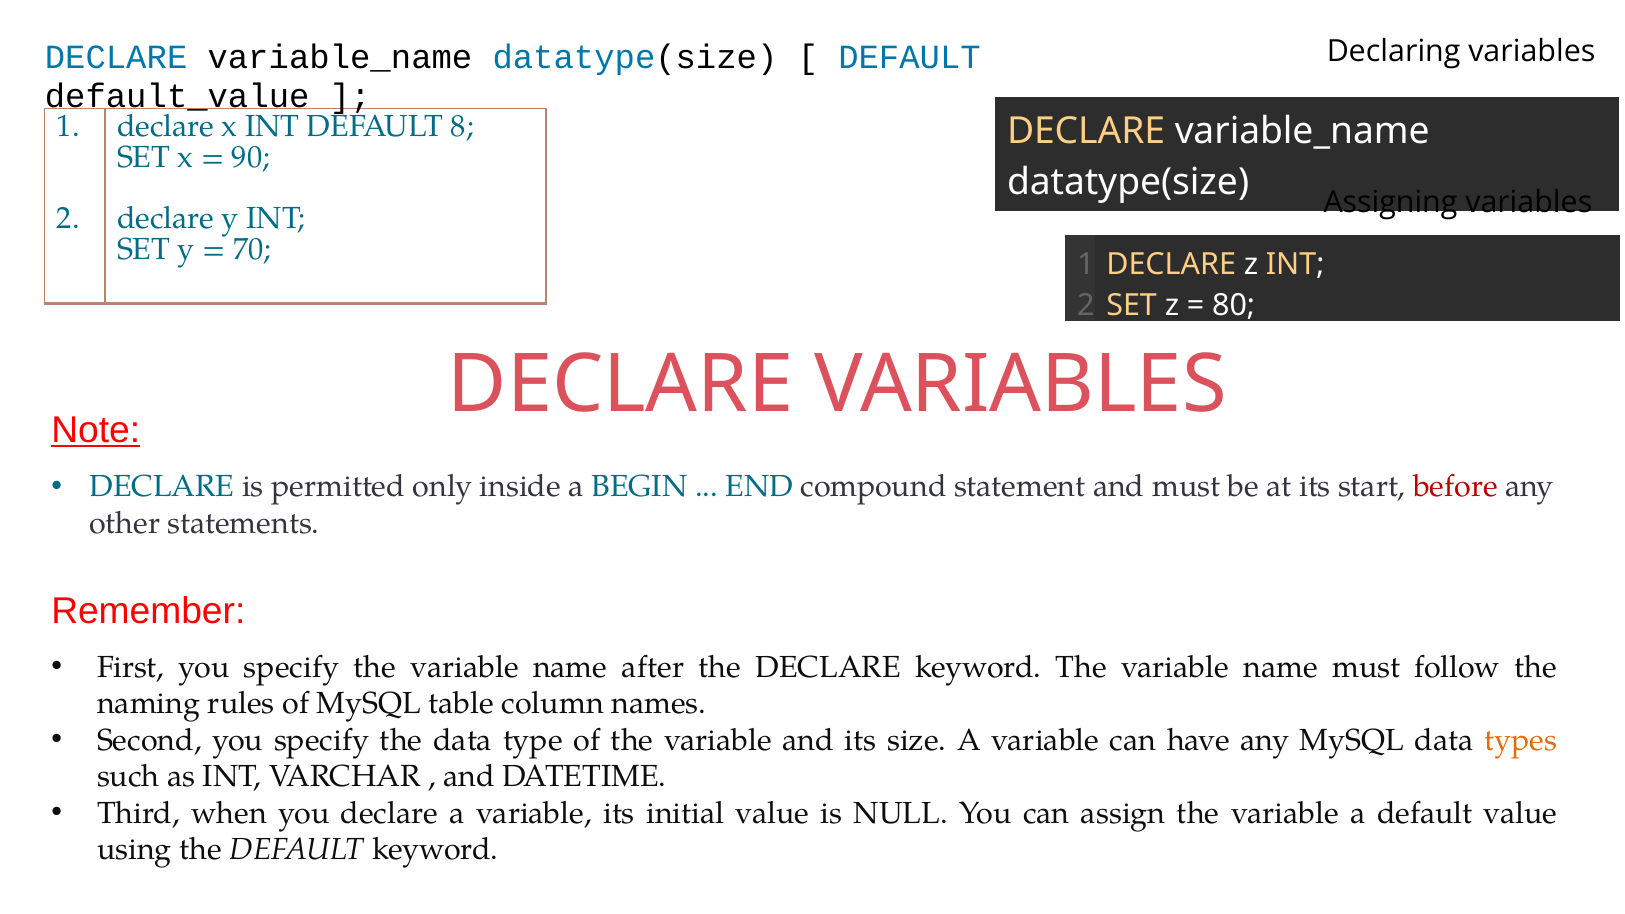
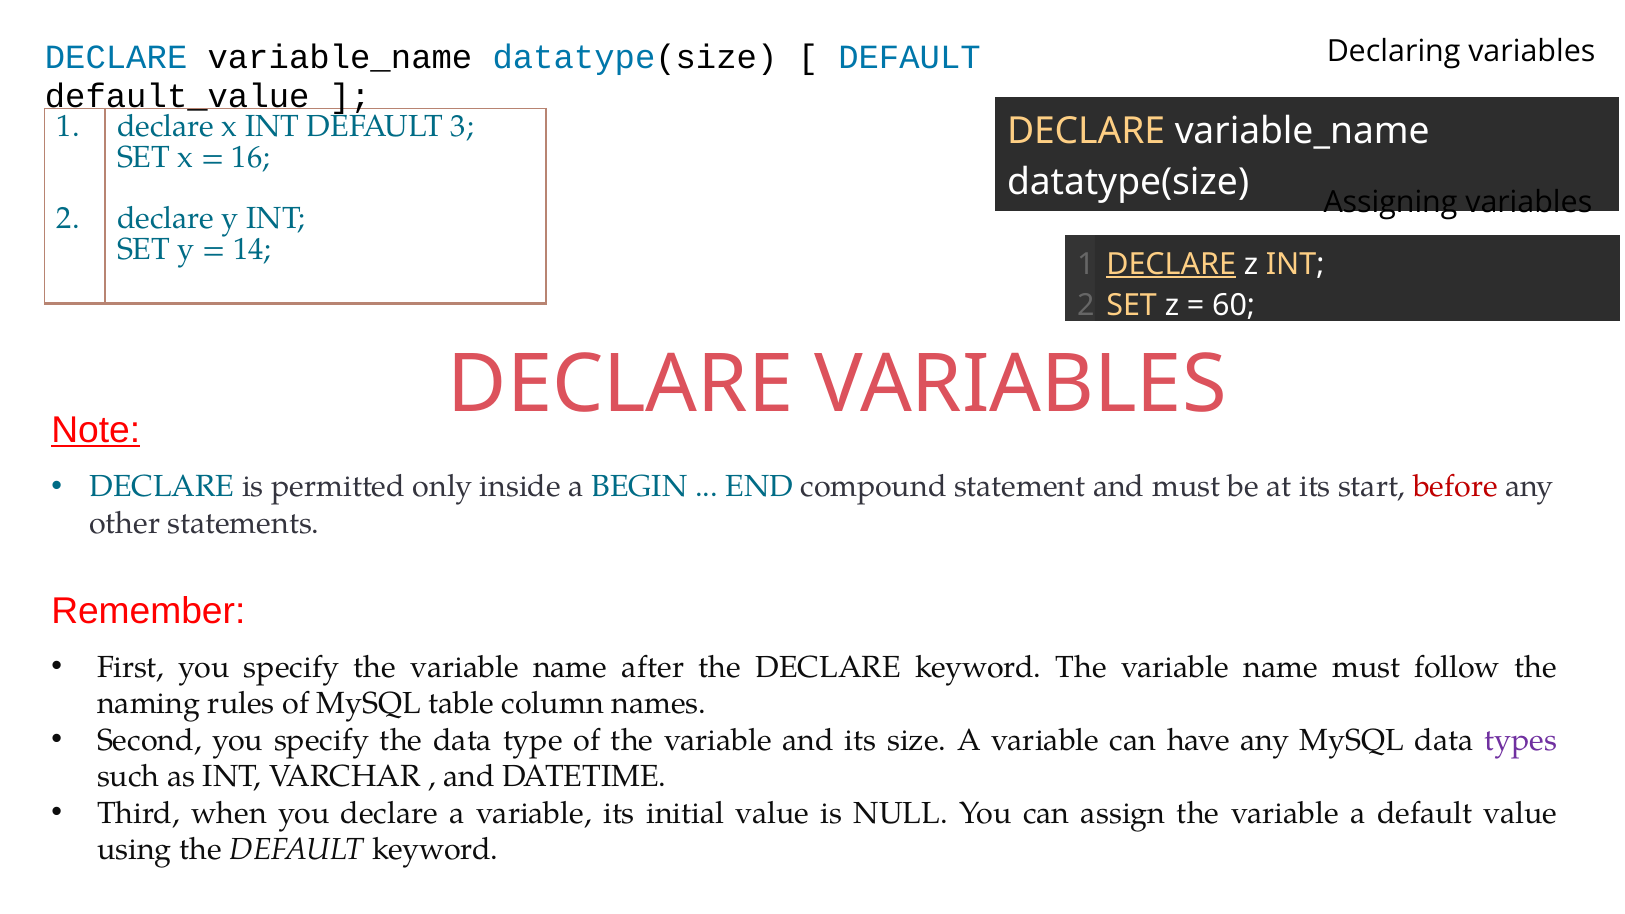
8: 8 -> 3
90: 90 -> 16
70: 70 -> 14
DECLARE at (1171, 264) underline: none -> present
80: 80 -> 60
types colour: orange -> purple
